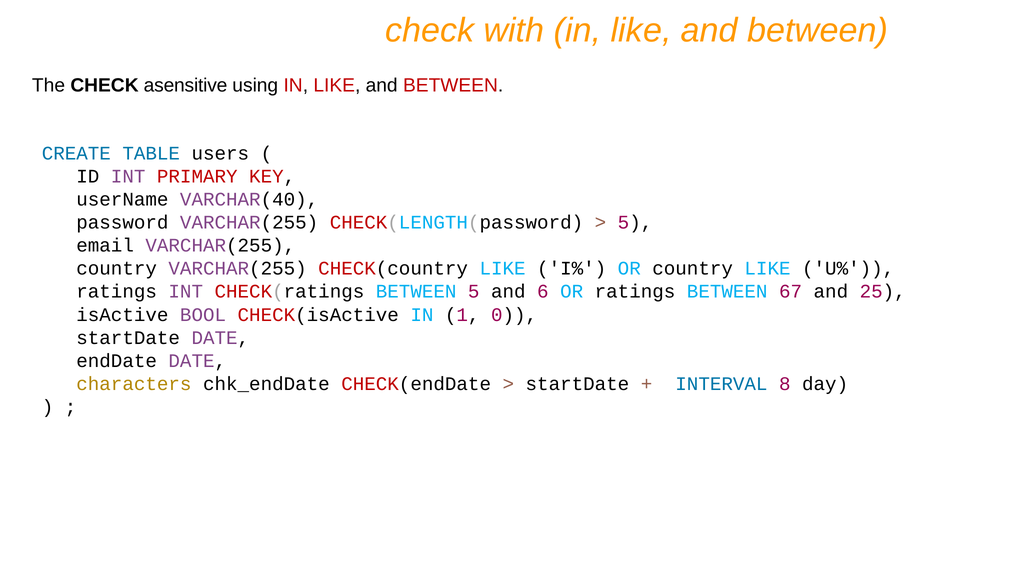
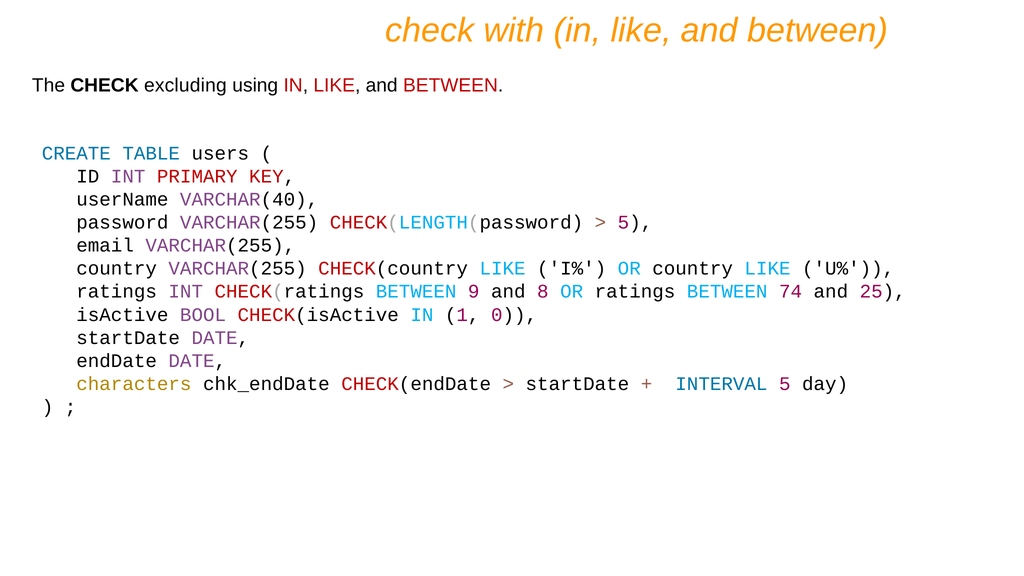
asensitive: asensitive -> excluding
BETWEEN 5: 5 -> 9
6: 6 -> 8
67: 67 -> 74
INTERVAL 8: 8 -> 5
